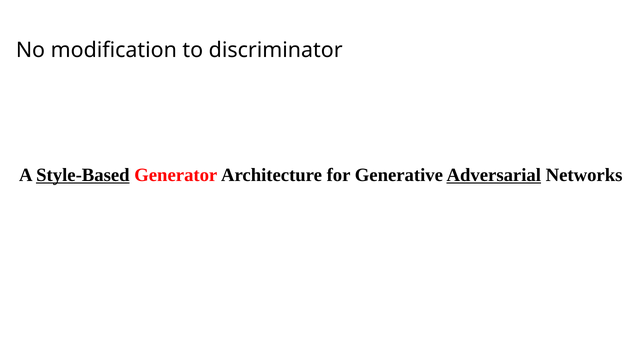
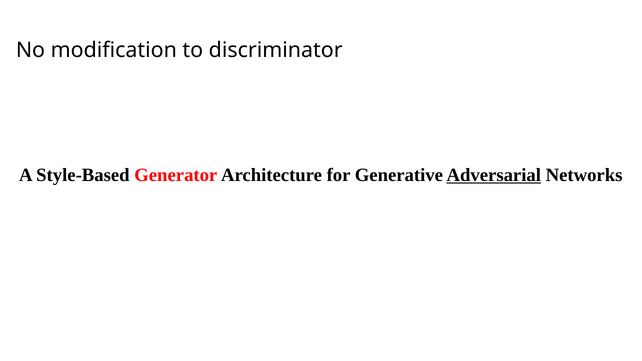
Style-Based underline: present -> none
